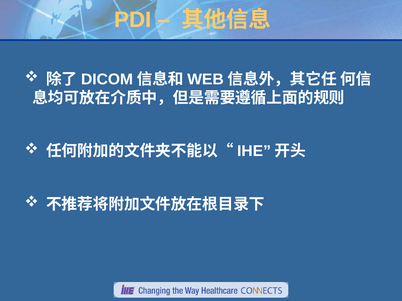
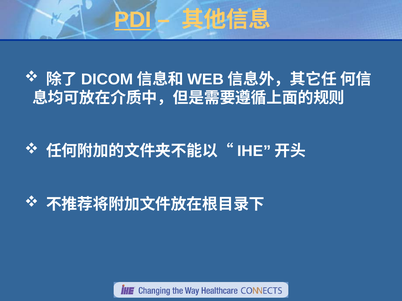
PDI underline: none -> present
